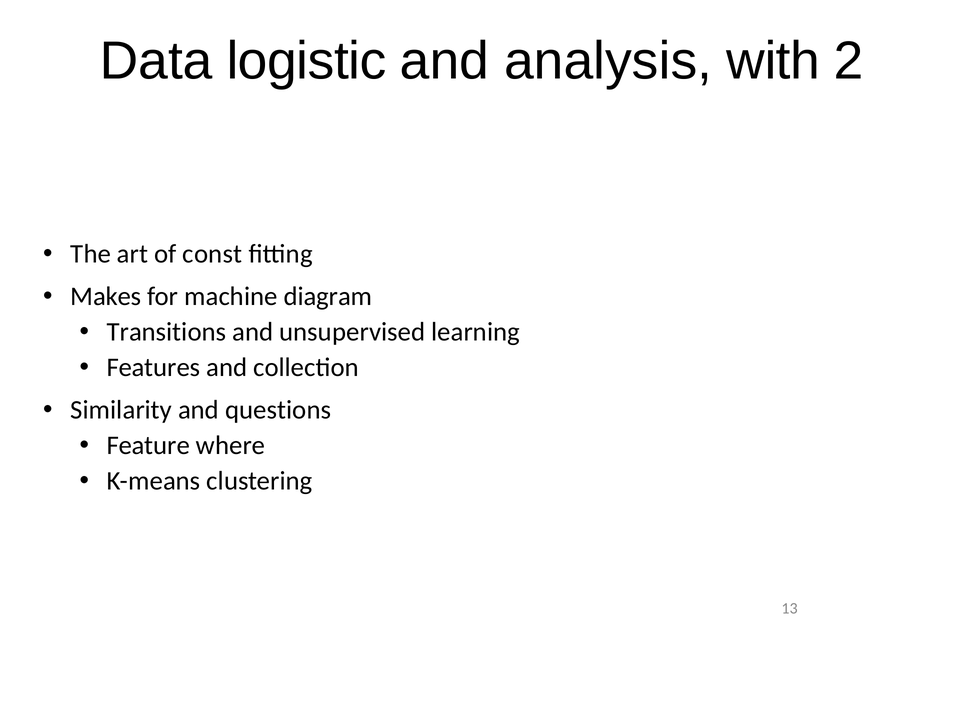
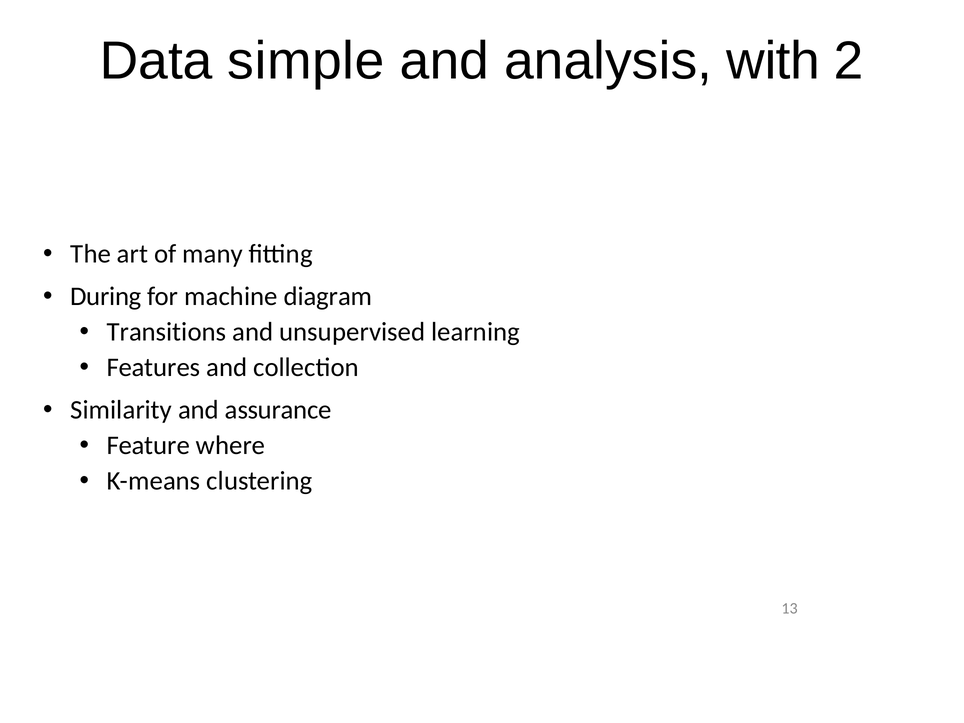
logistic: logistic -> simple
const: const -> many
Makes: Makes -> During
questions: questions -> assurance
